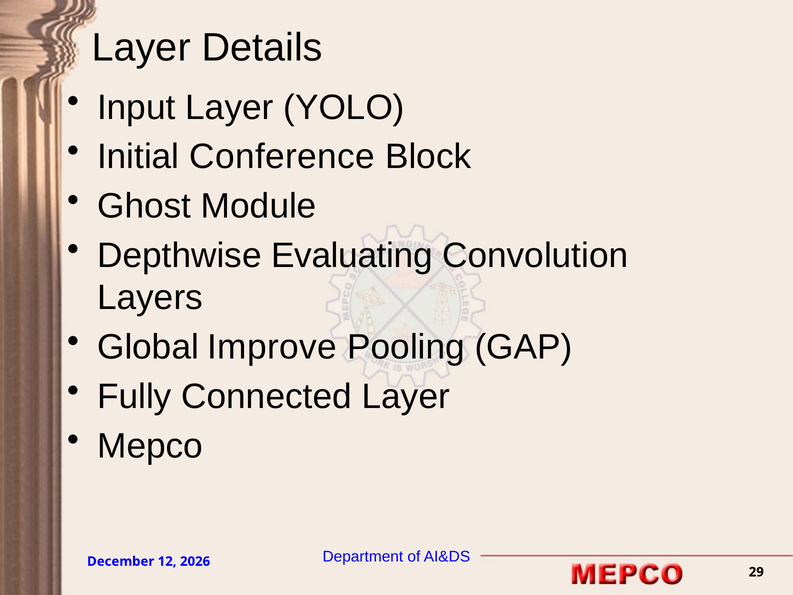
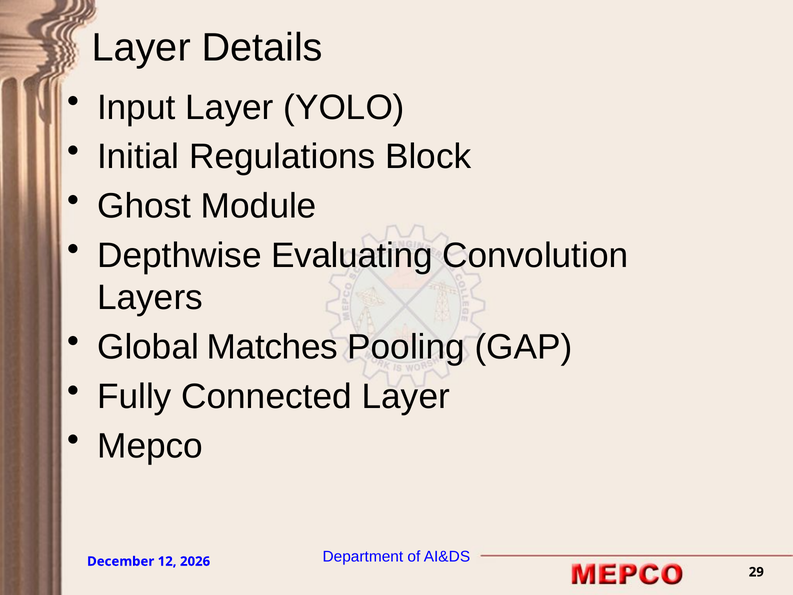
Conference: Conference -> Regulations
Improve: Improve -> Matches
